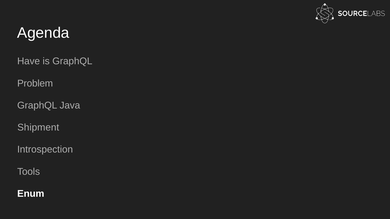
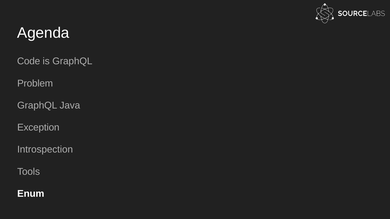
Have: Have -> Code
Shipment: Shipment -> Exception
